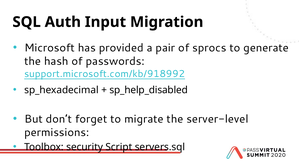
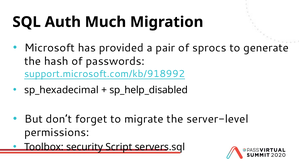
Input: Input -> Much
